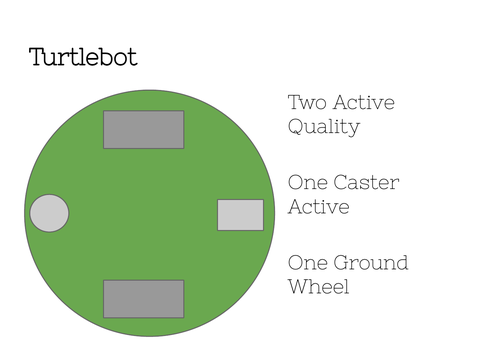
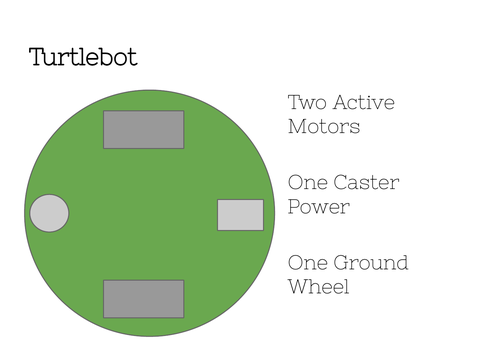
Quality: Quality -> Motors
Active at (319, 207): Active -> Power
